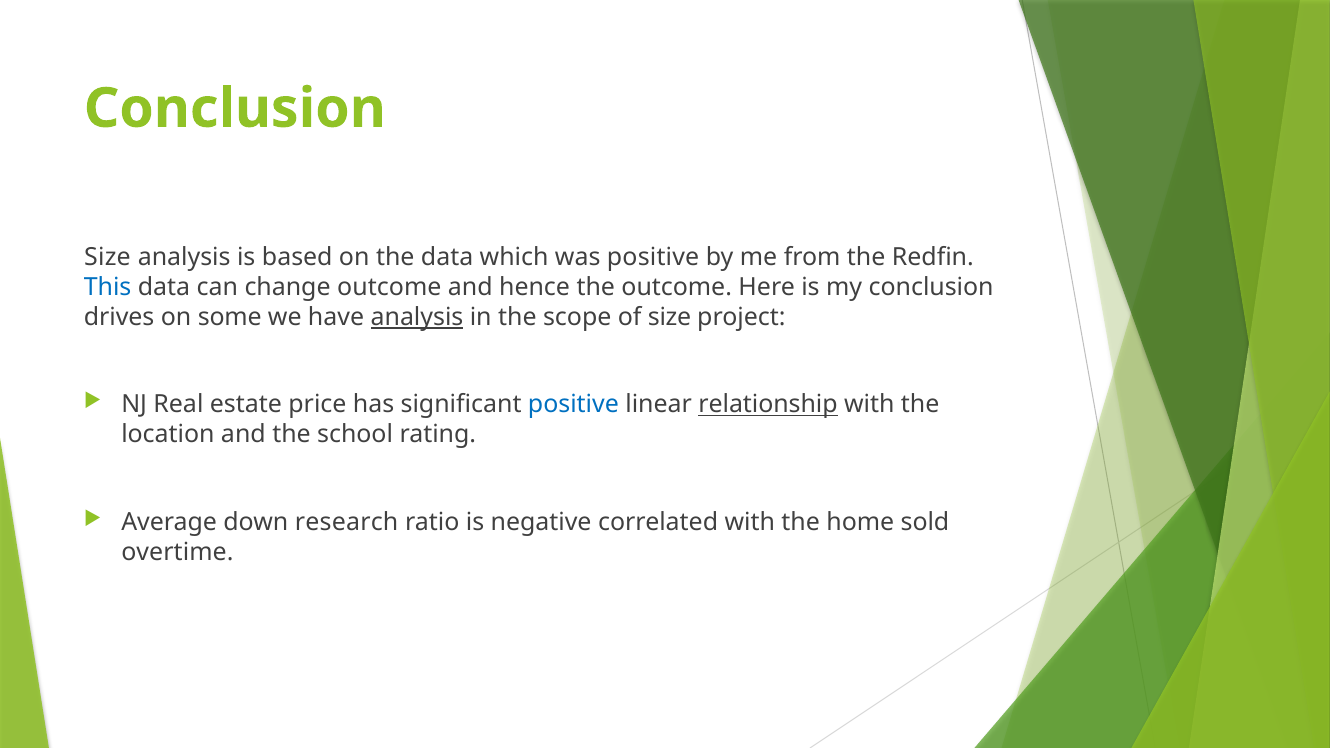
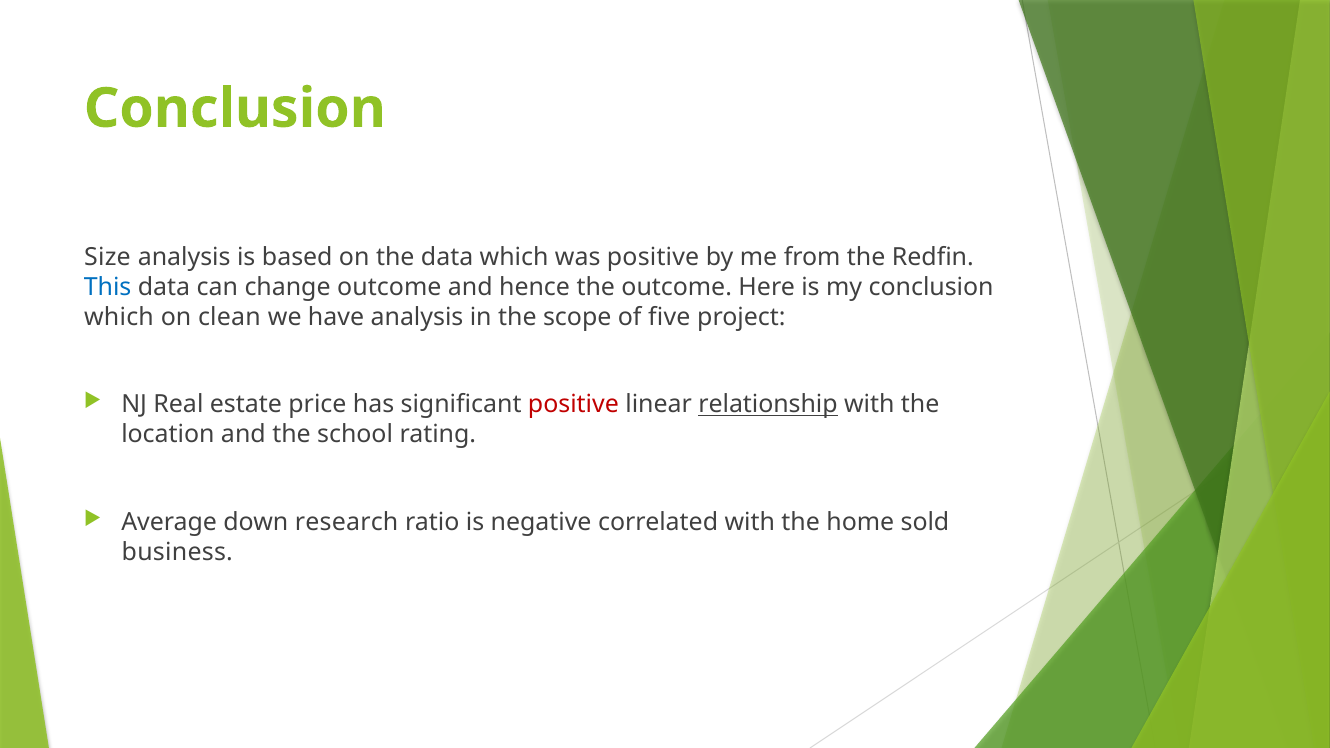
drives at (119, 317): drives -> which
some: some -> clean
analysis at (417, 317) underline: present -> none
of size: size -> five
positive at (573, 405) colour: blue -> red
overtime: overtime -> business
